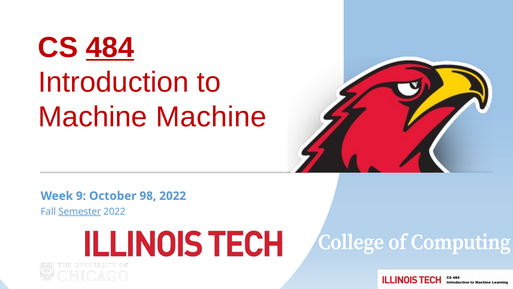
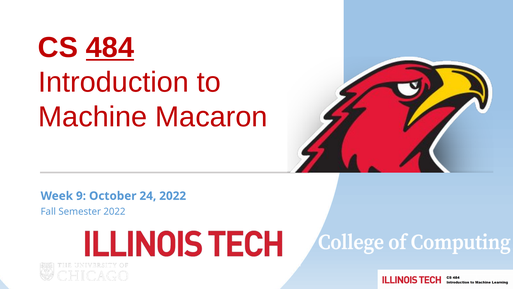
Machine Machine: Machine -> Macaron
98: 98 -> 24
Semester underline: present -> none
